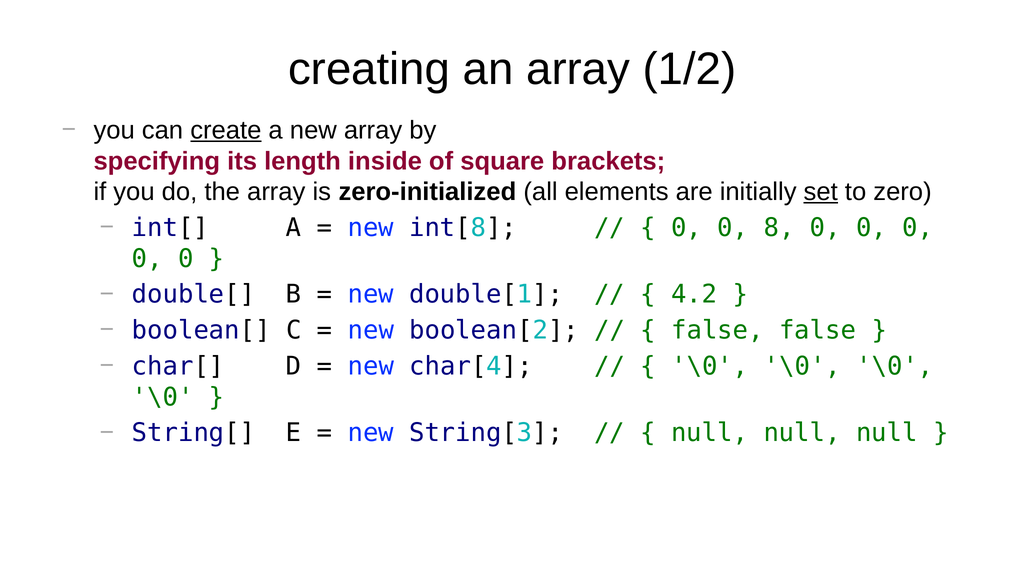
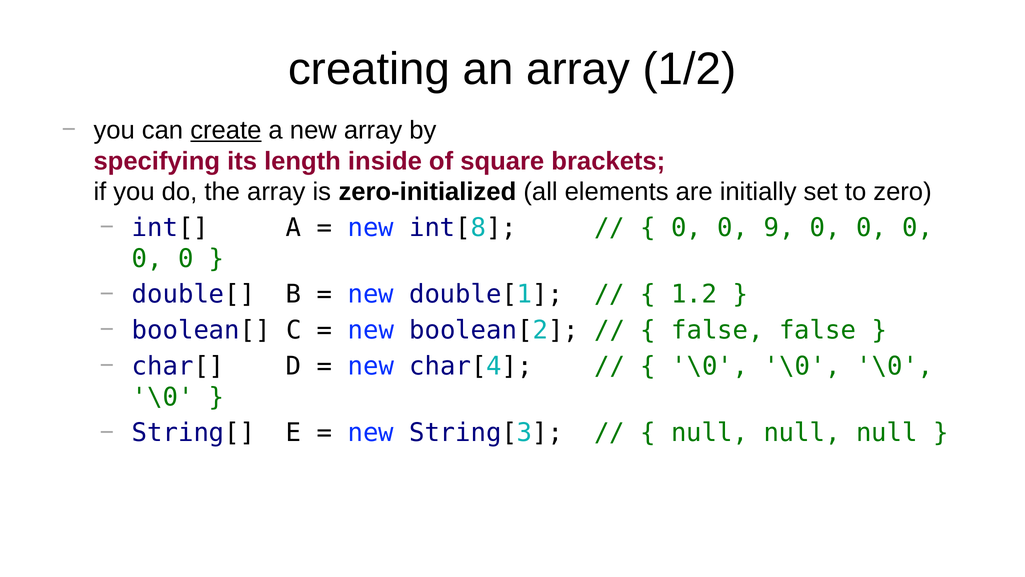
set underline: present -> none
8: 8 -> 9
4.2: 4.2 -> 1.2
